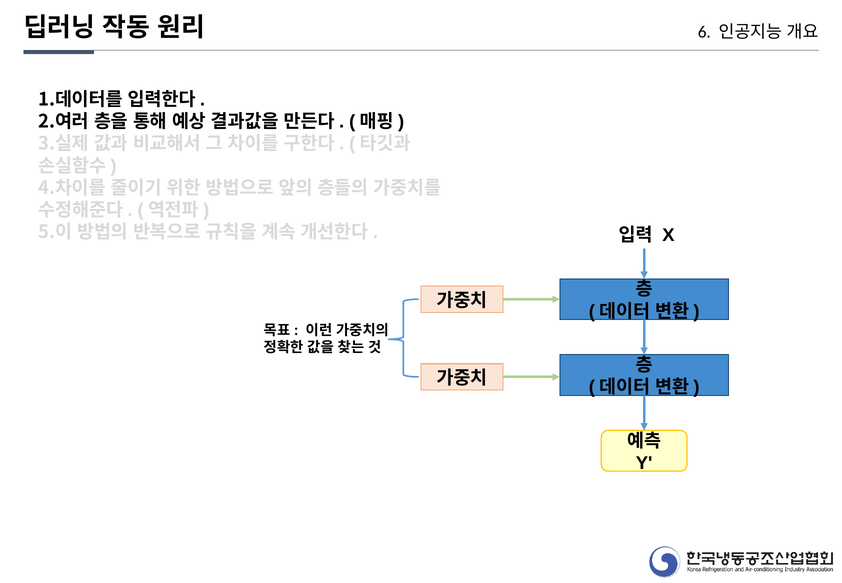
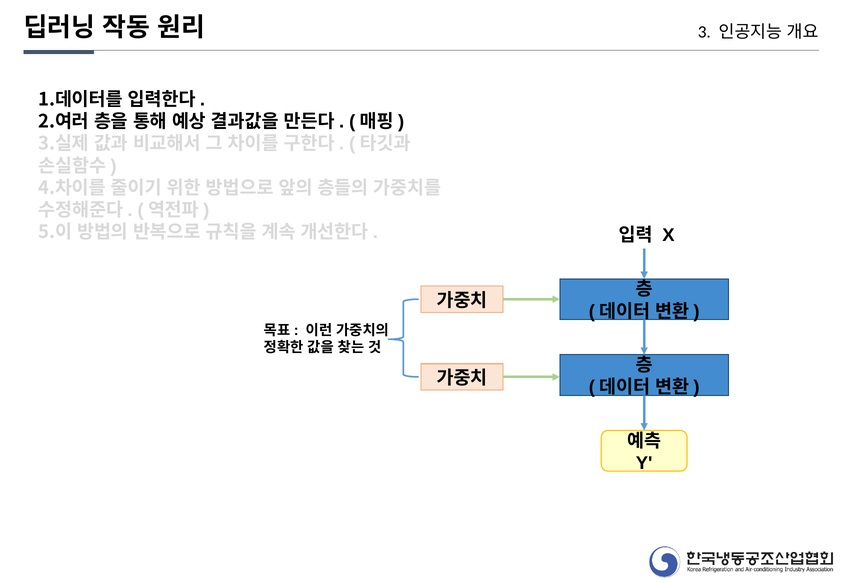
6: 6 -> 3
